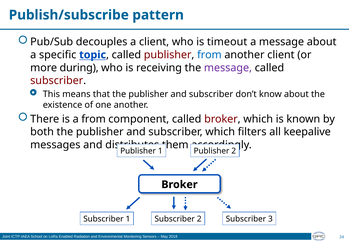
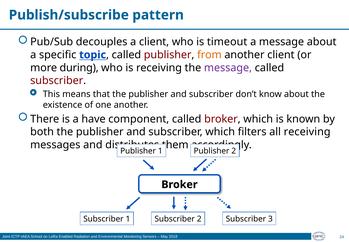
from at (209, 55) colour: blue -> orange
a from: from -> have
all keepalive: keepalive -> receiving
